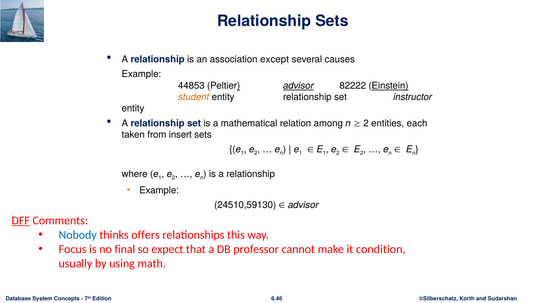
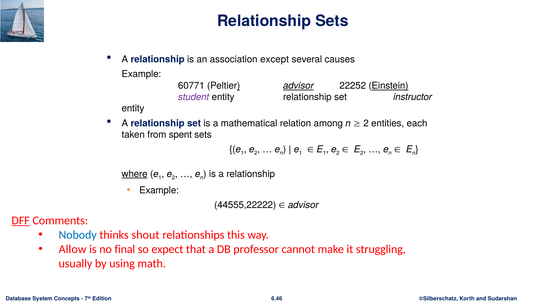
44853: 44853 -> 60771
82222: 82222 -> 22252
student colour: orange -> purple
insert: insert -> spent
where underline: none -> present
24510,59130: 24510,59130 -> 44555,22222
offers: offers -> shout
Focus: Focus -> Allow
condition: condition -> struggling
